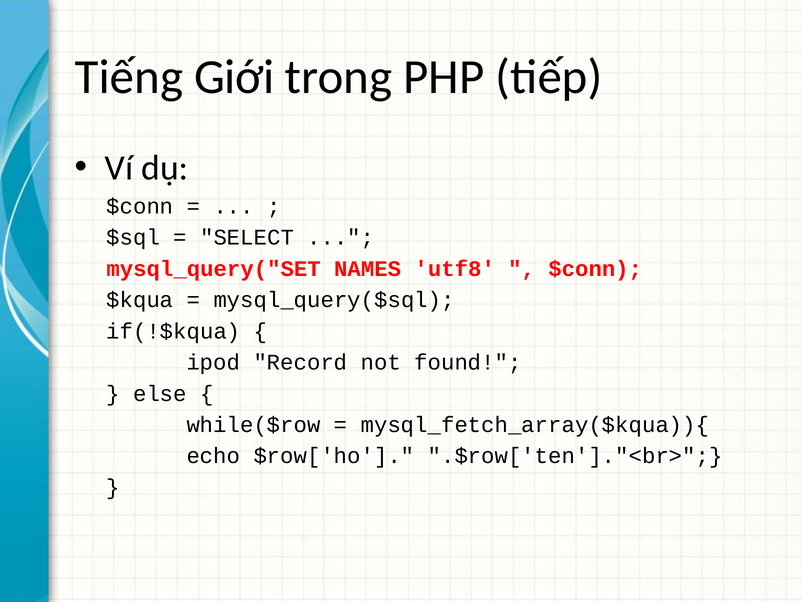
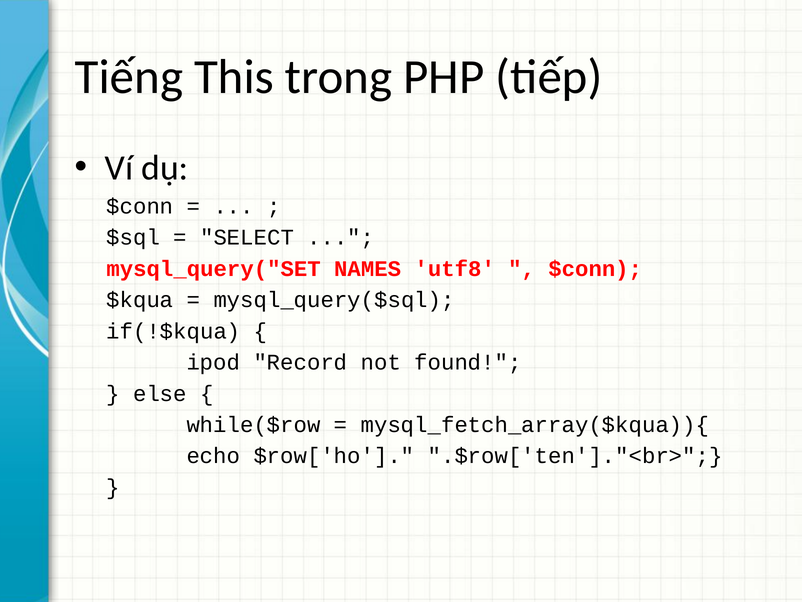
Giới: Giới -> This
